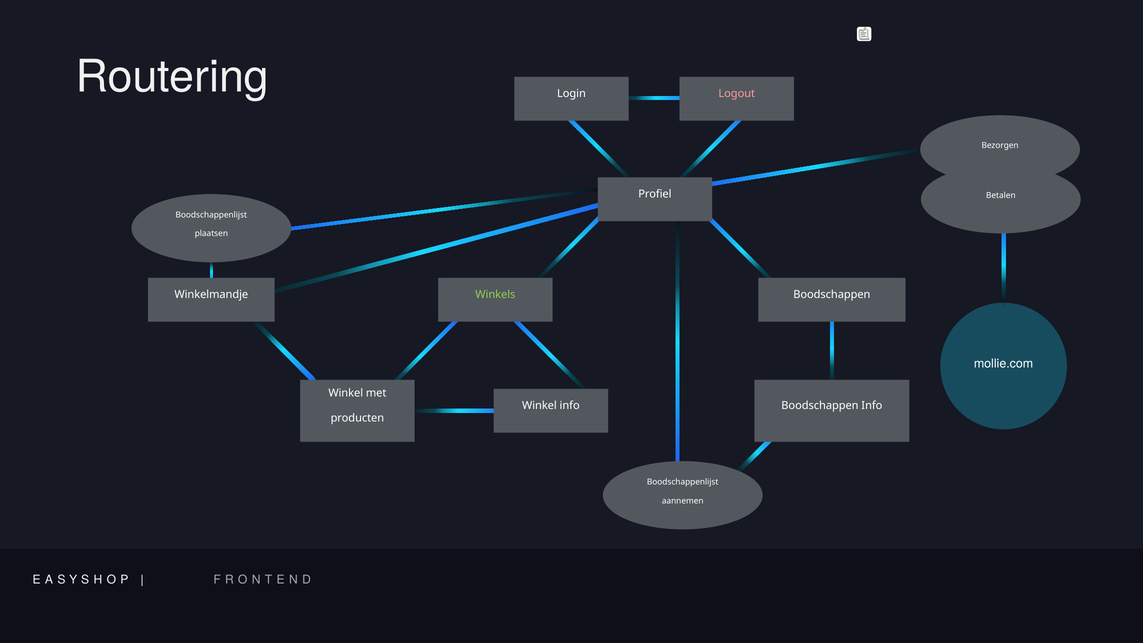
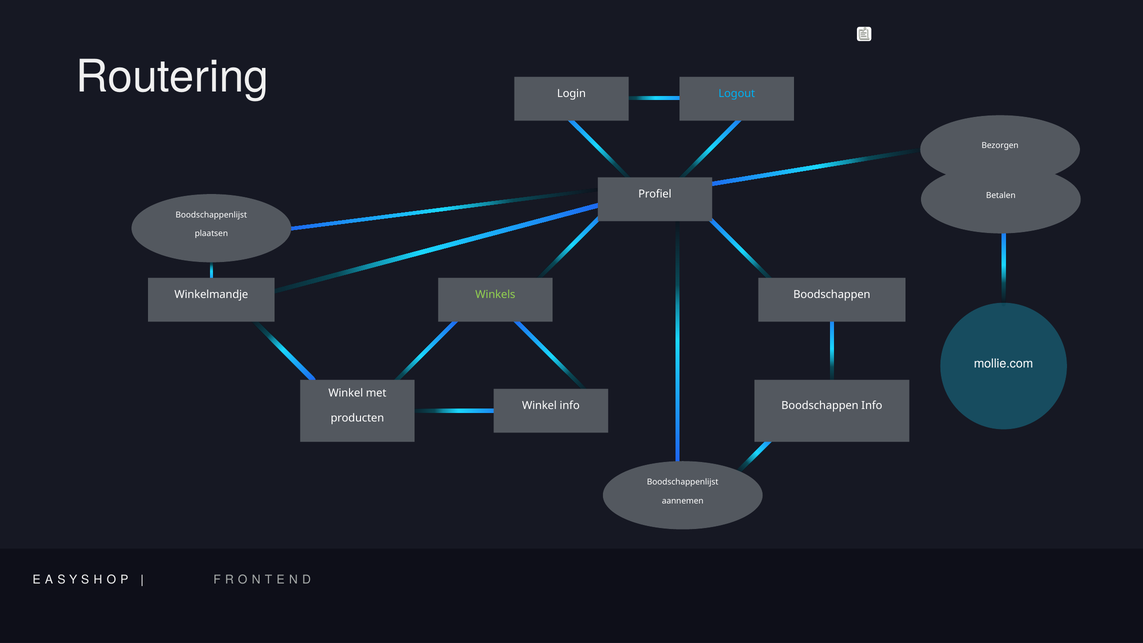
Logout colour: pink -> light blue
